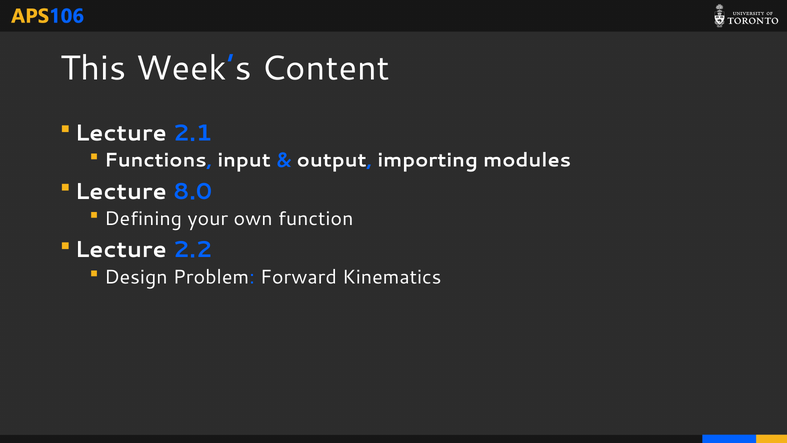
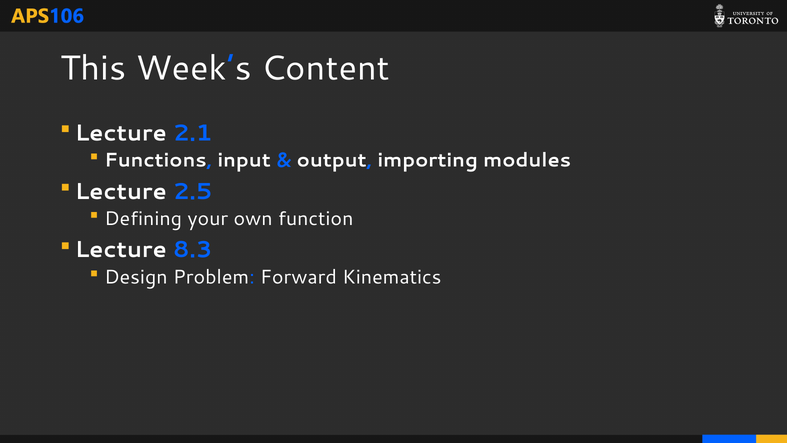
8.0: 8.0 -> 2.5
2.2: 2.2 -> 8.3
